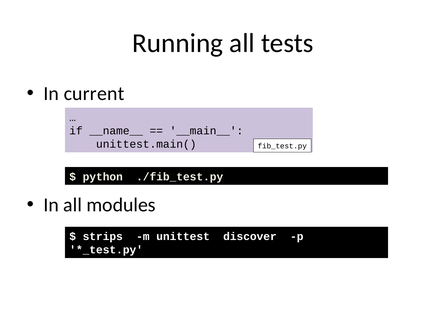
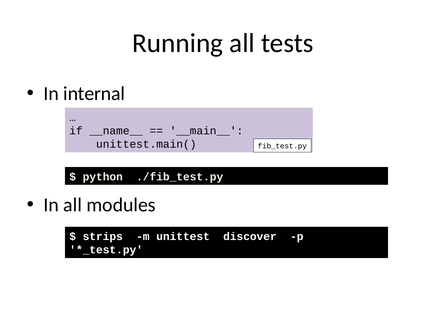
current: current -> internal
